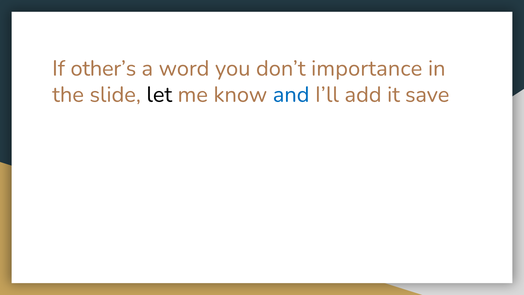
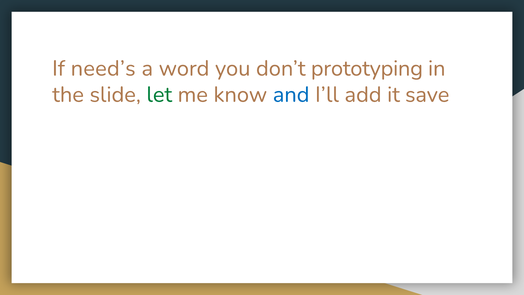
other’s: other’s -> need’s
importance: importance -> prototyping
let colour: black -> green
